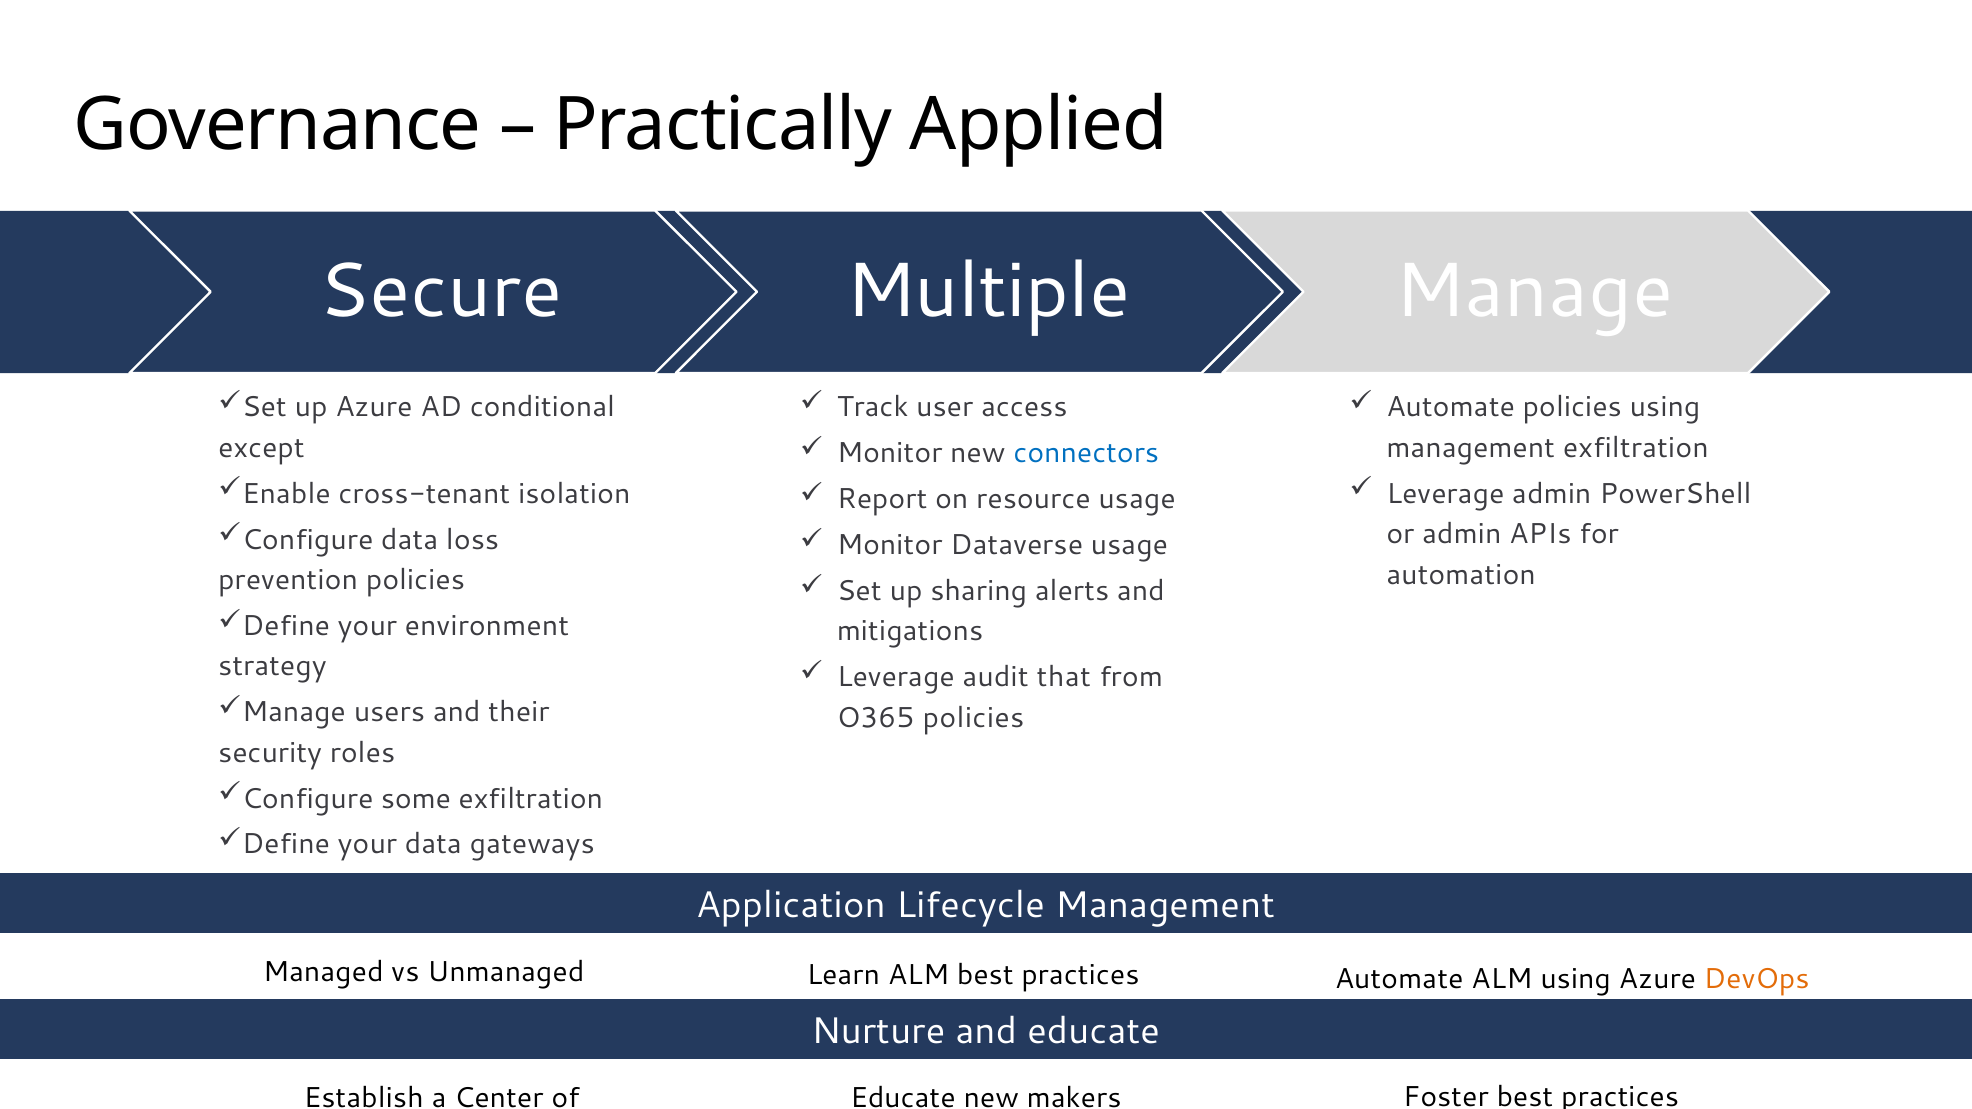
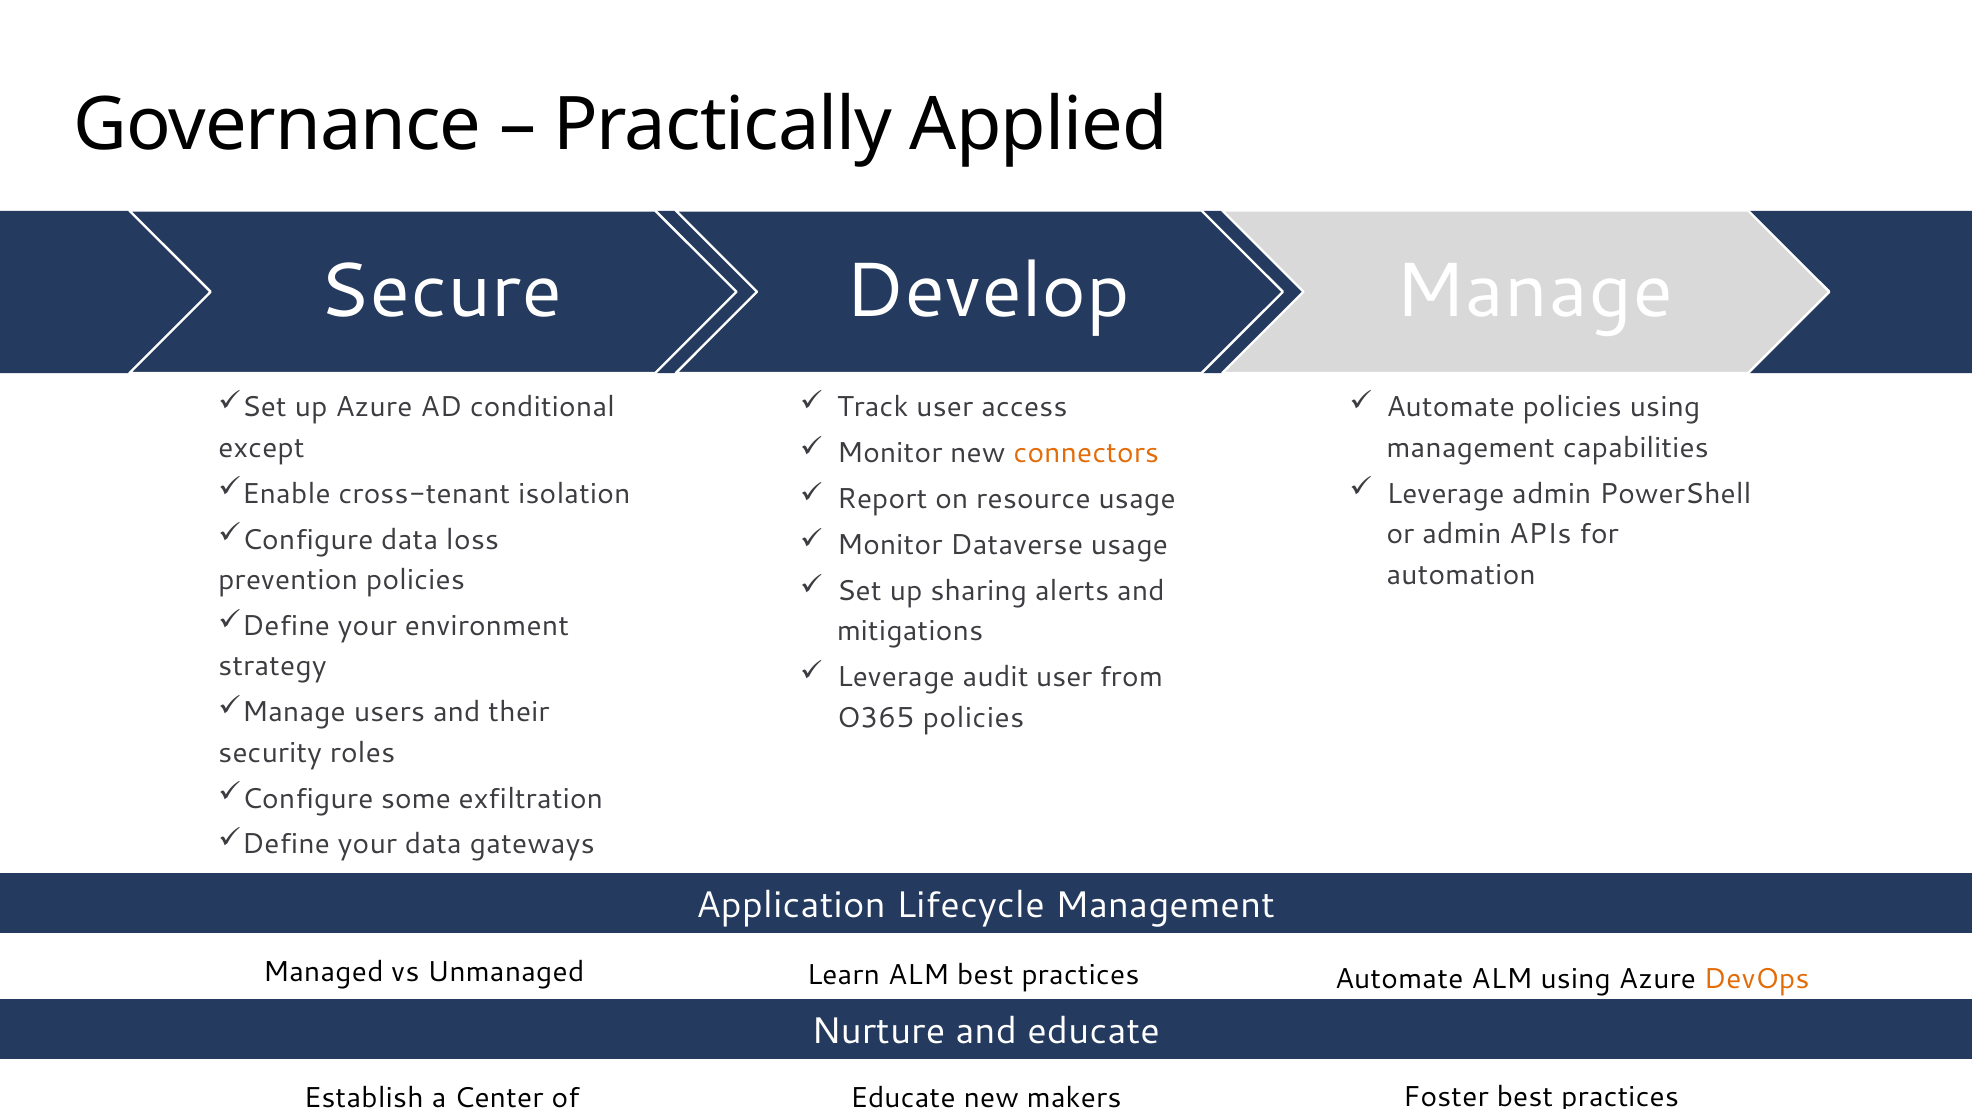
Multiple: Multiple -> Develop
management exfiltration: exfiltration -> capabilities
connectors colour: blue -> orange
audit that: that -> user
